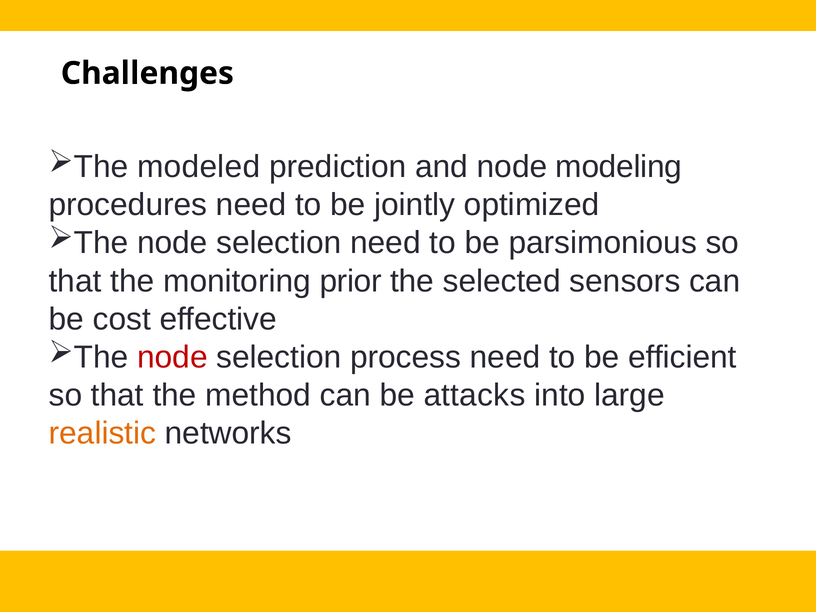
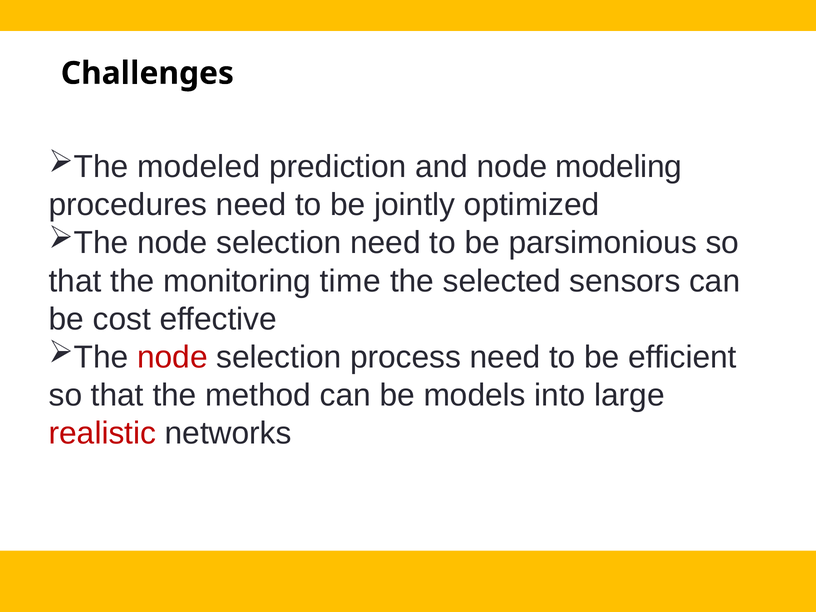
prior: prior -> time
attacks: attacks -> models
realistic colour: orange -> red
